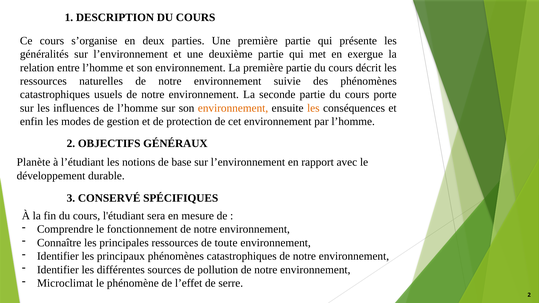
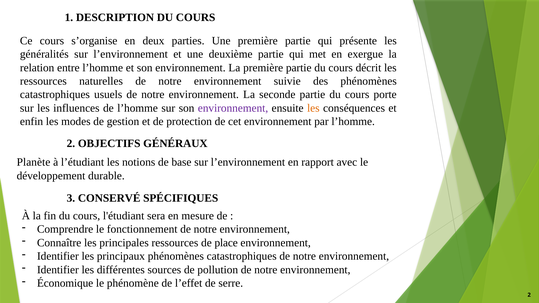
environnement at (233, 108) colour: orange -> purple
toute: toute -> place
Microclimat: Microclimat -> Économique
